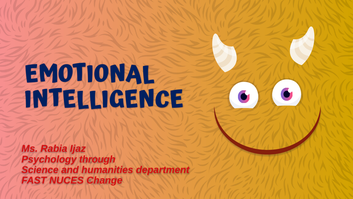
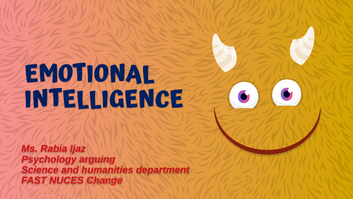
through: through -> arguing
